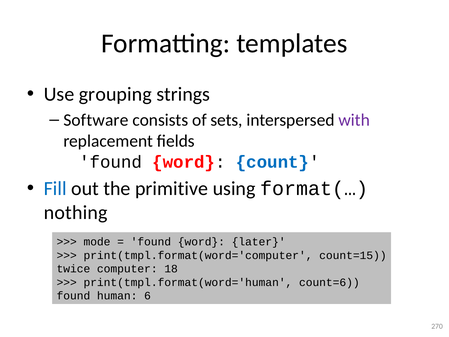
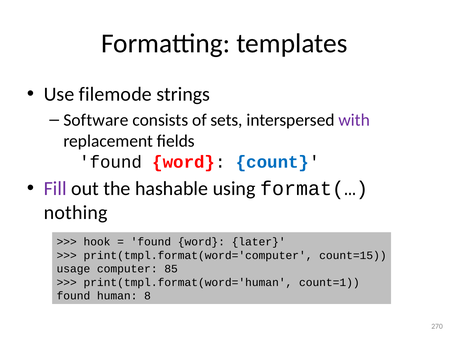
grouping: grouping -> filemode
Fill colour: blue -> purple
primitive: primitive -> hashable
mode: mode -> hook
twice: twice -> usage
18: 18 -> 85
count=6: count=6 -> count=1
6: 6 -> 8
